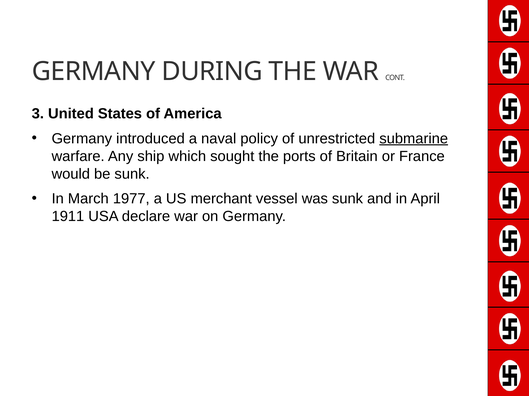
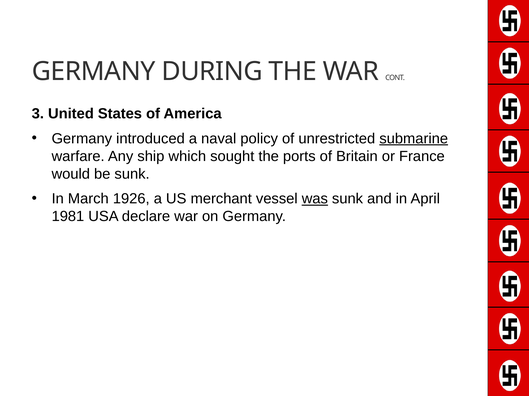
1977: 1977 -> 1926
was underline: none -> present
1911: 1911 -> 1981
